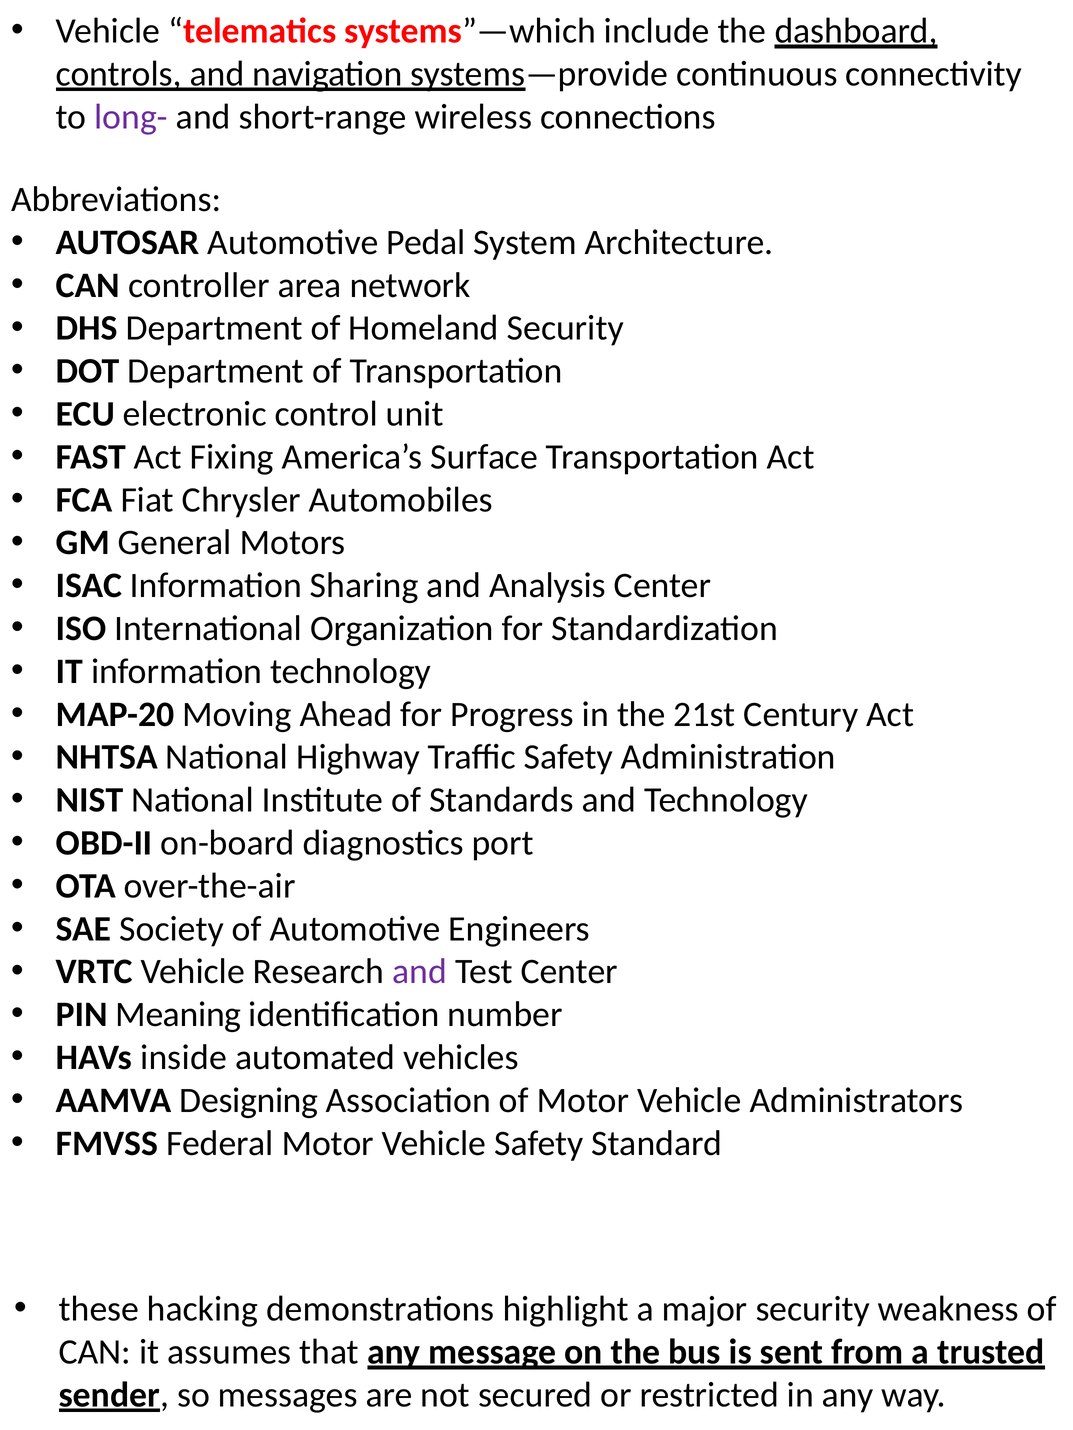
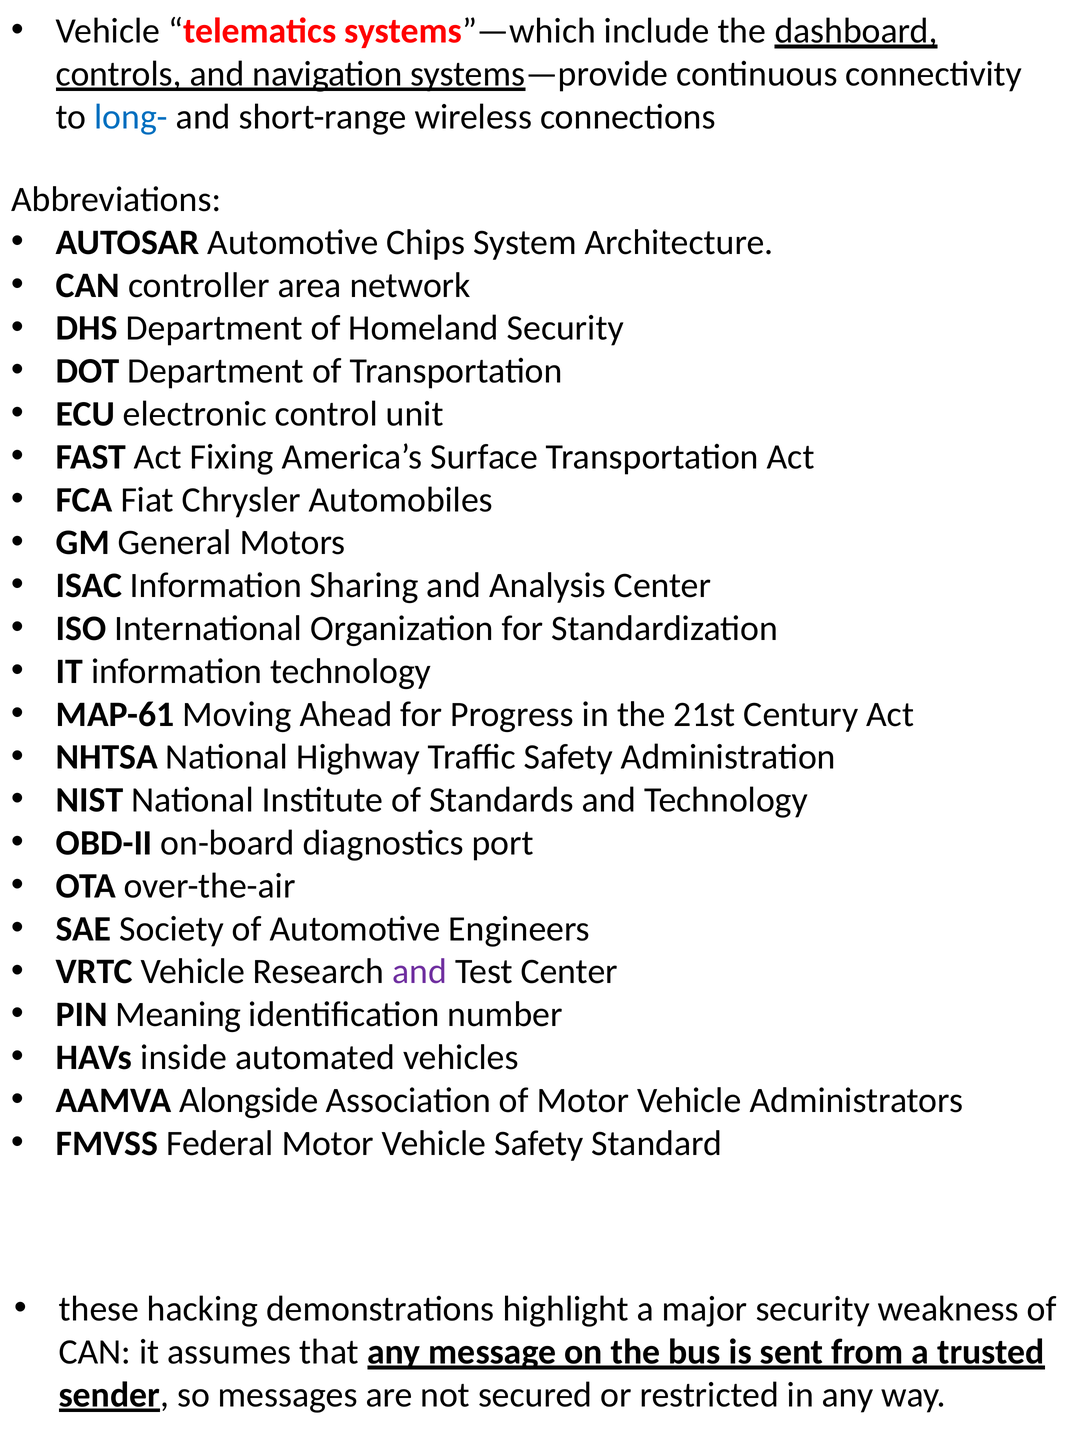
long- colour: purple -> blue
Pedal: Pedal -> Chips
MAP-20: MAP-20 -> MAP-61
Designing: Designing -> Alongside
